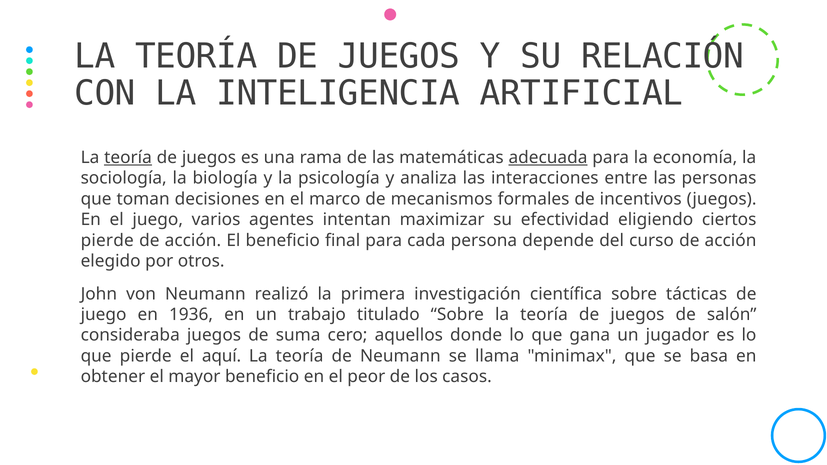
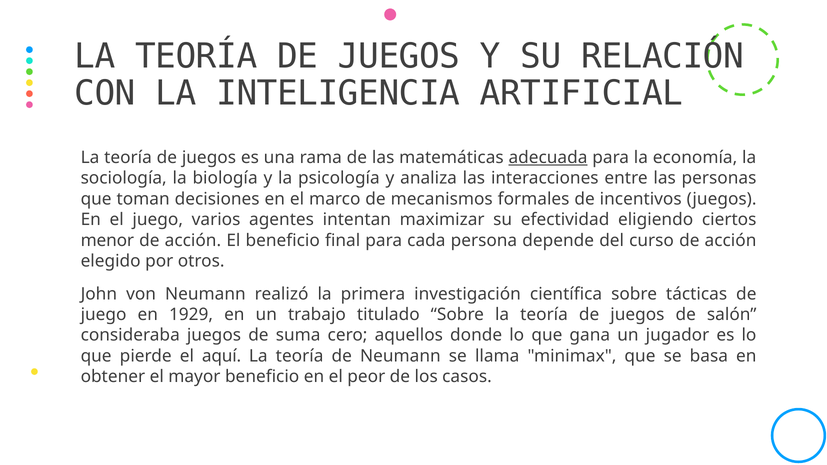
teoría at (128, 158) underline: present -> none
pierde at (107, 241): pierde -> menor
1936: 1936 -> 1929
